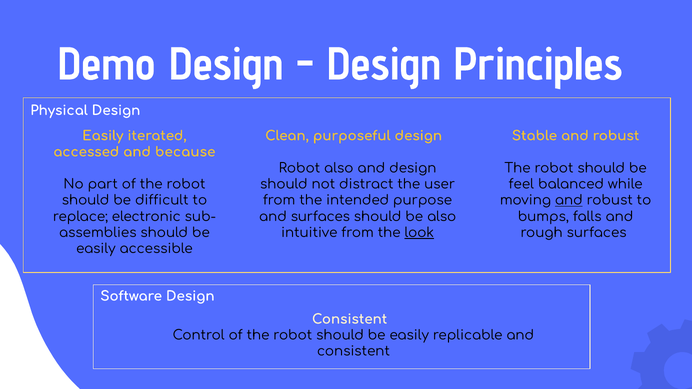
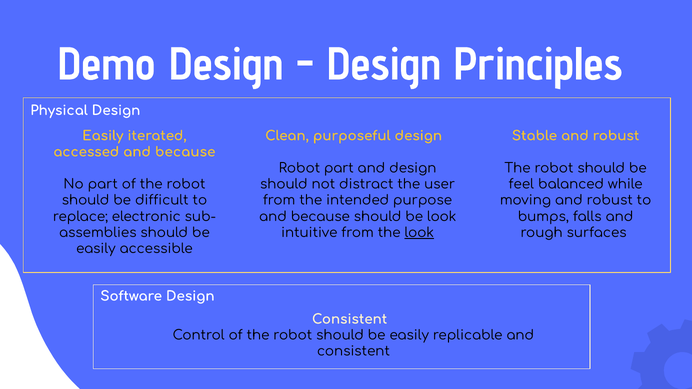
Robot also: also -> part
and at (569, 201) underline: present -> none
surfaces at (320, 217): surfaces -> because
be also: also -> look
